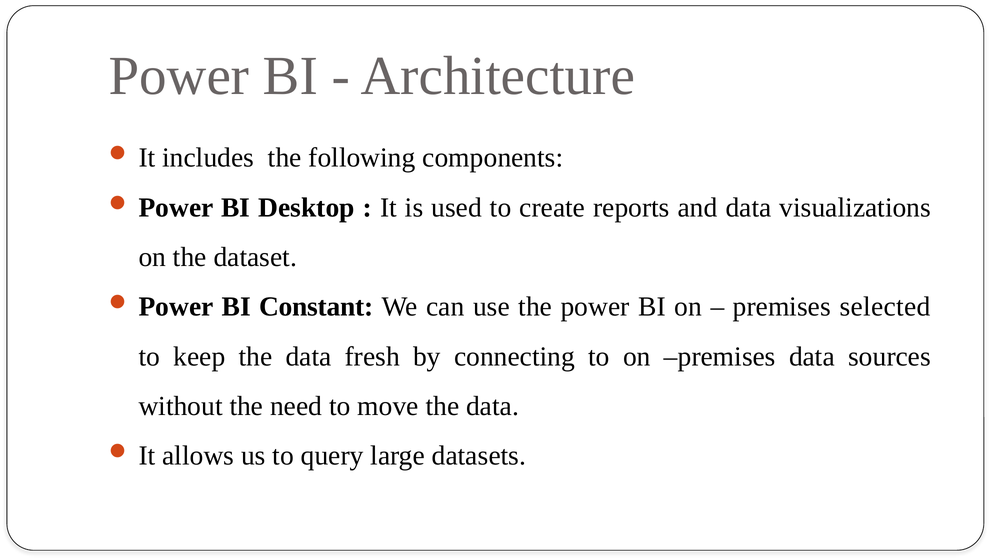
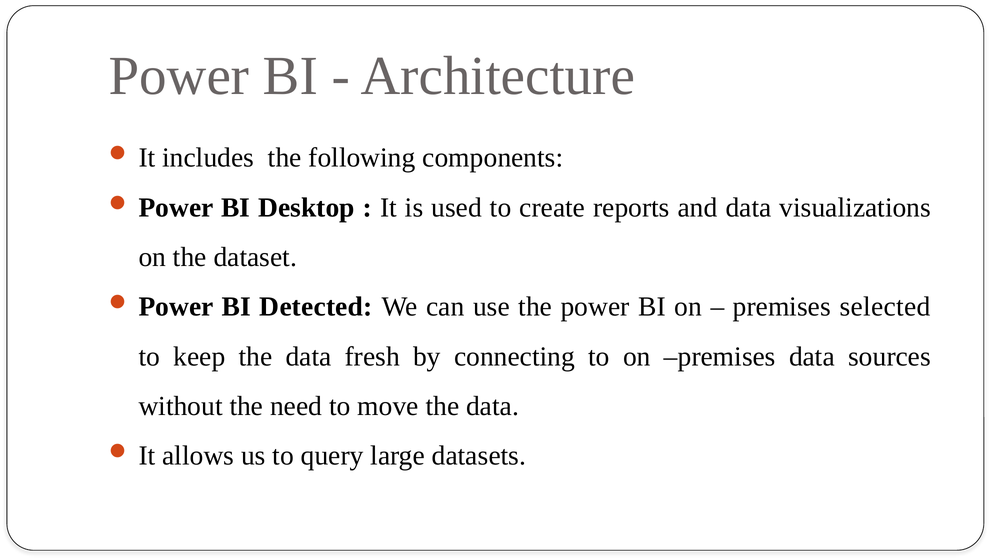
Constant: Constant -> Detected
